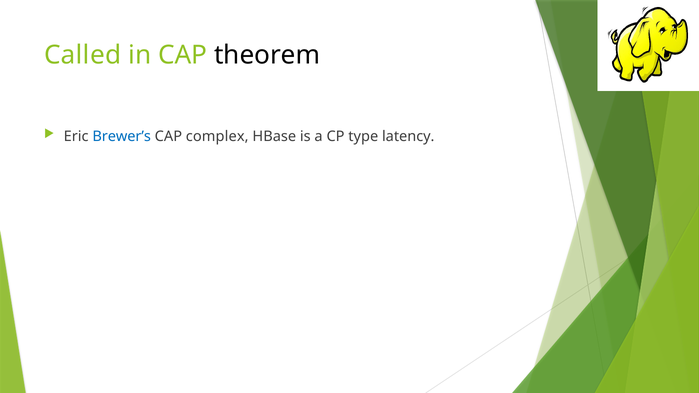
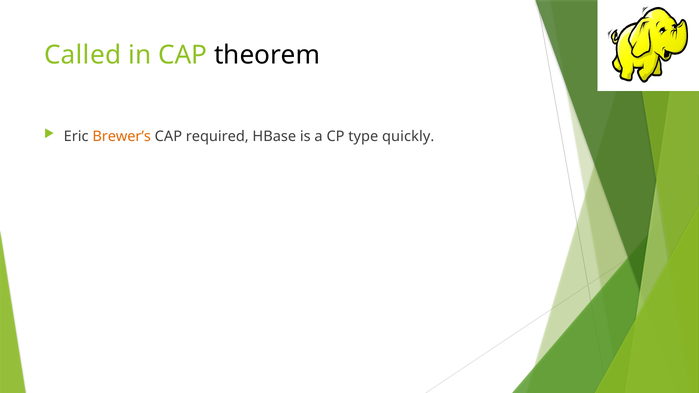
Brewer’s colour: blue -> orange
complex: complex -> required
latency: latency -> quickly
